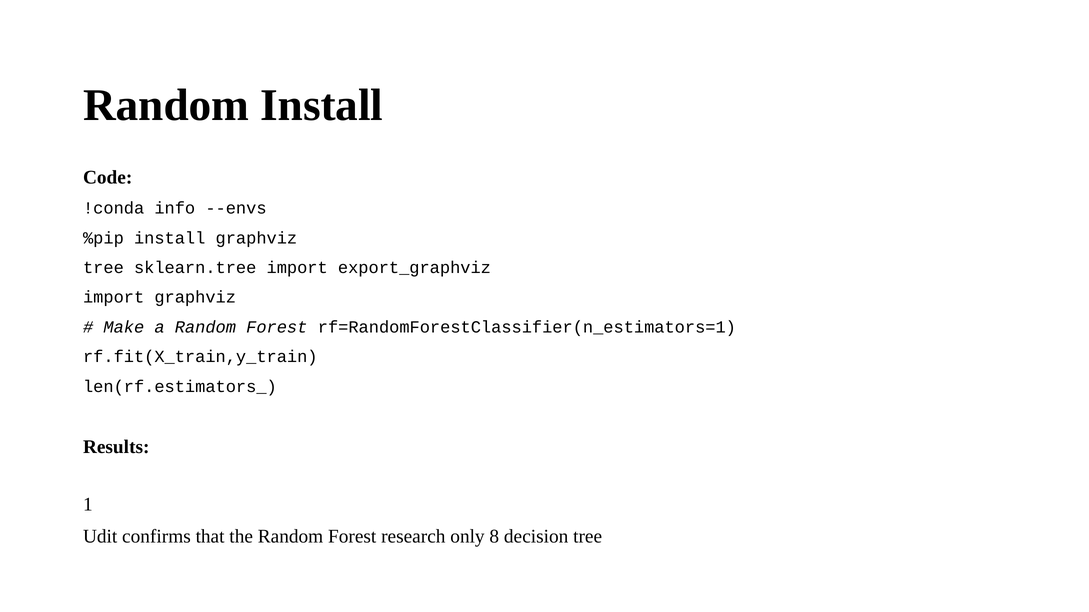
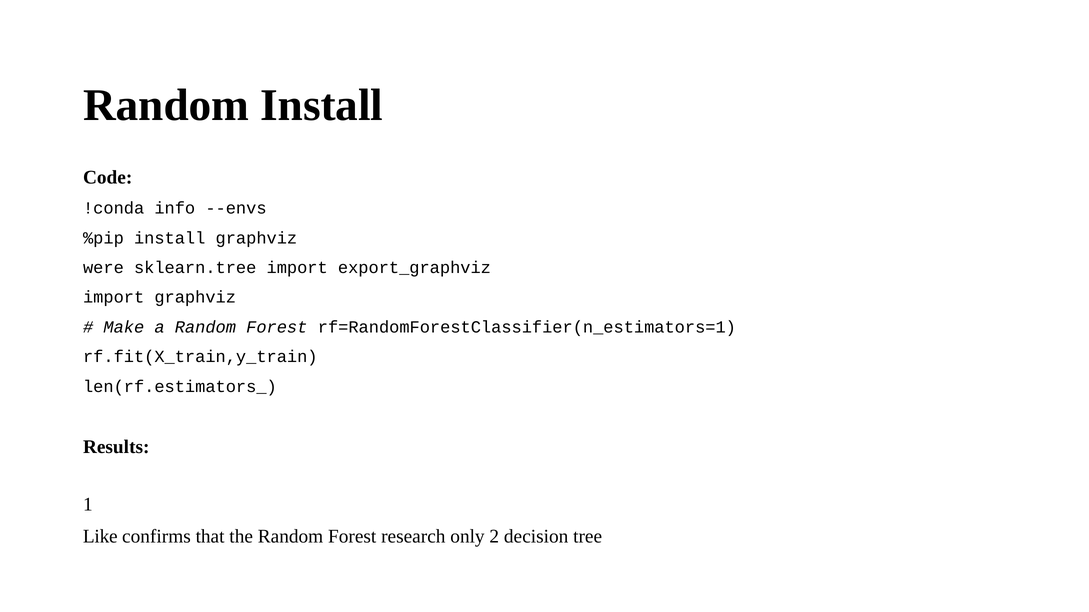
tree at (103, 268): tree -> were
Udit: Udit -> Like
8: 8 -> 2
